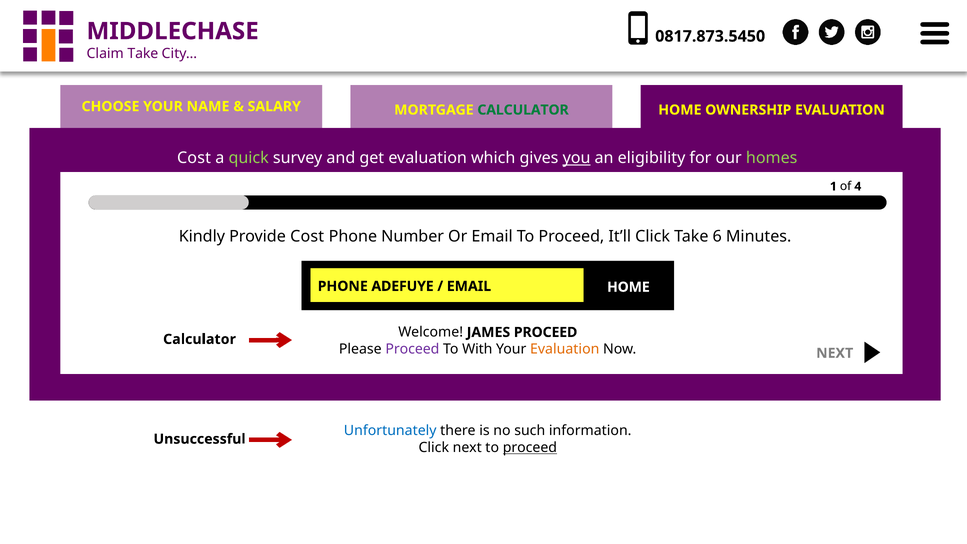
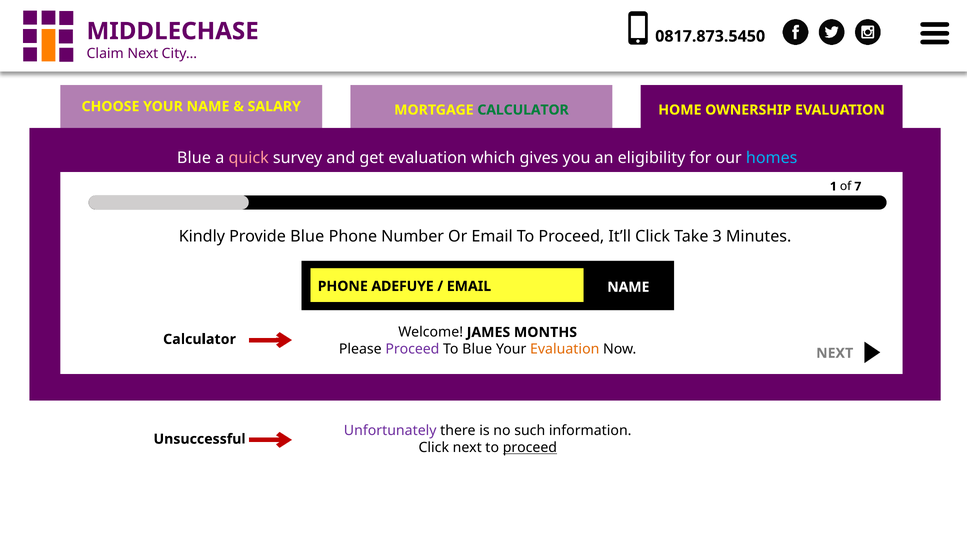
Take at (143, 54): Take -> Next
Cost at (194, 158): Cost -> Blue
quick colour: light green -> pink
you underline: present -> none
homes colour: light green -> light blue
4: 4 -> 7
Provide Cost: Cost -> Blue
6: 6 -> 3
HOME at (628, 287): HOME -> NAME
JAMES PROCEED: PROCEED -> MONTHS
To With: With -> Blue
Unfortunately colour: blue -> purple
